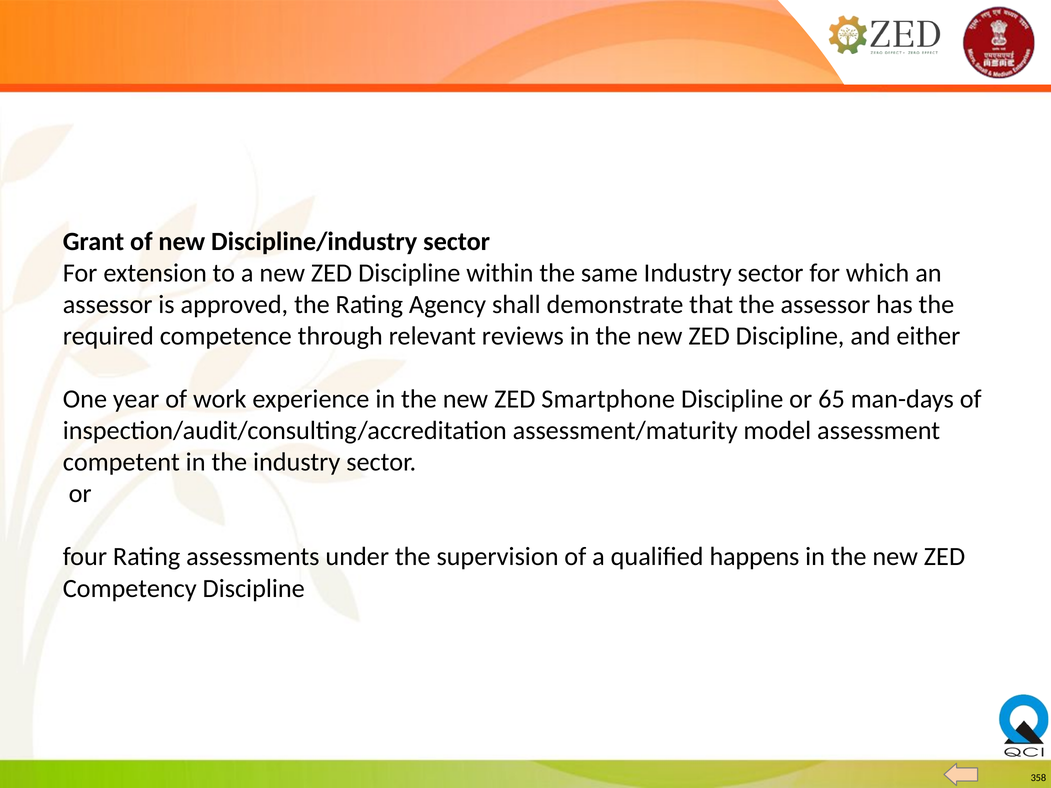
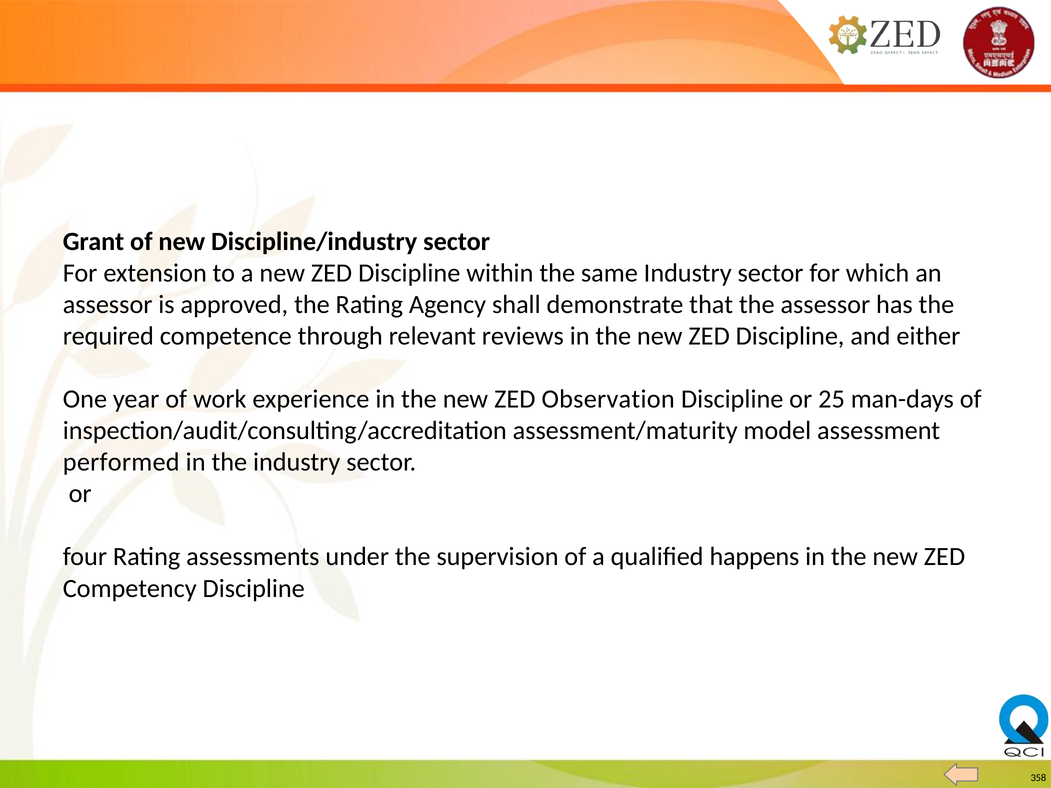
Smartphone: Smartphone -> Observation
65: 65 -> 25
competent: competent -> performed
